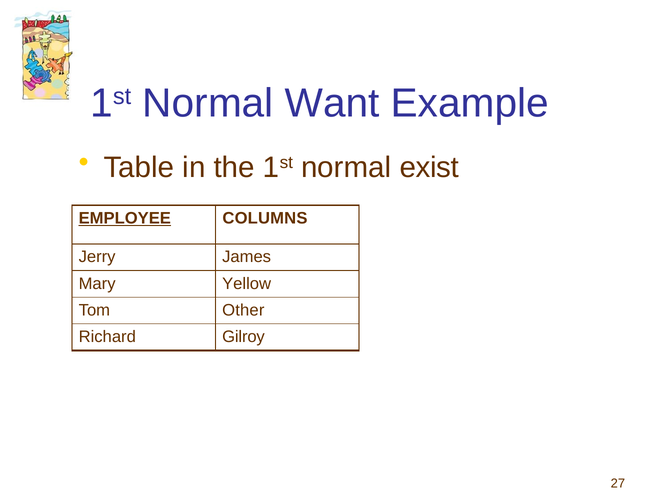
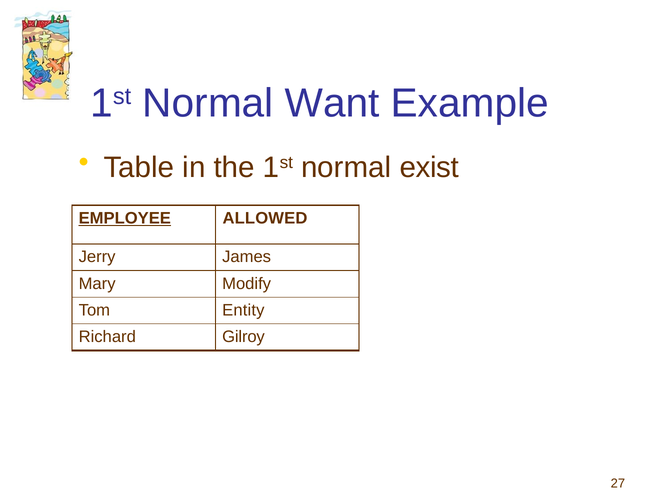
COLUMNS: COLUMNS -> ALLOWED
Yellow: Yellow -> Modify
Other: Other -> Entity
